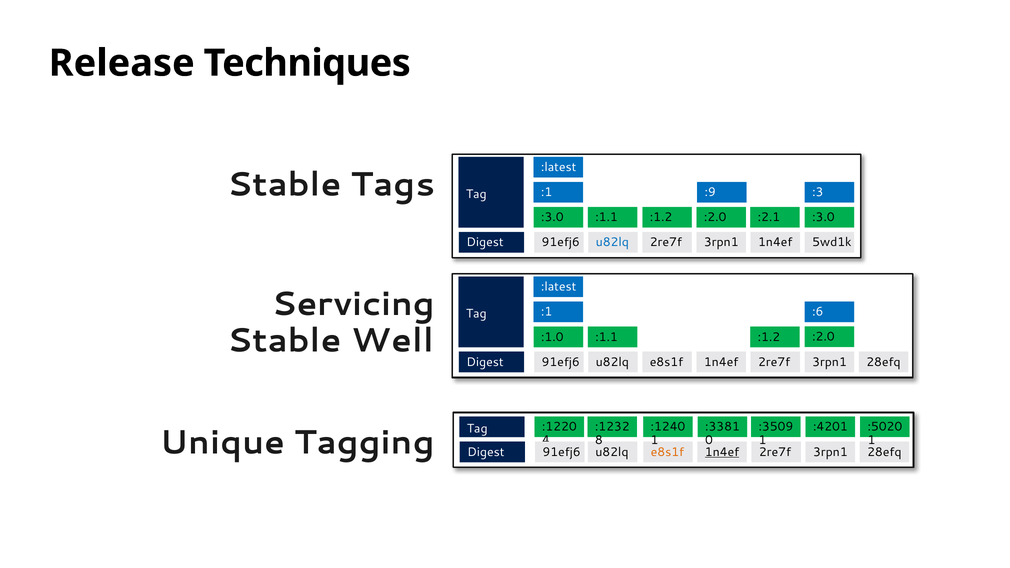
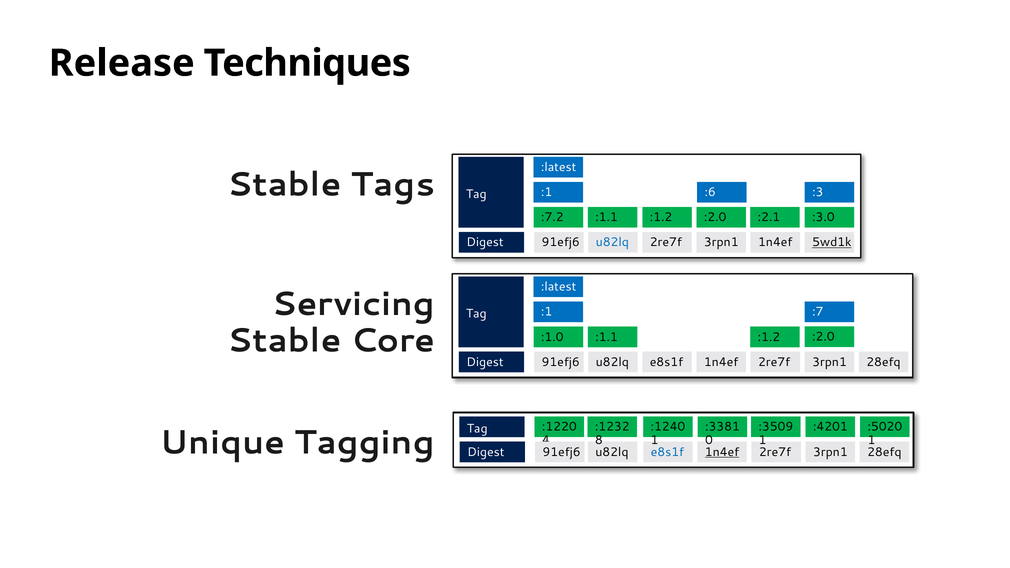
:9: :9 -> :6
:3.0 at (552, 217): :3.0 -> :7.2
5wd1k underline: none -> present
:6: :6 -> :7
Well: Well -> Core
e8s1f at (667, 452) colour: orange -> blue
